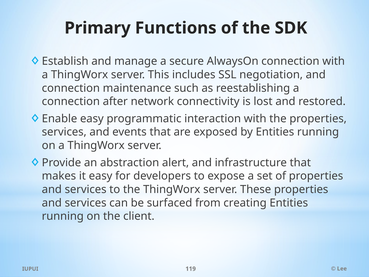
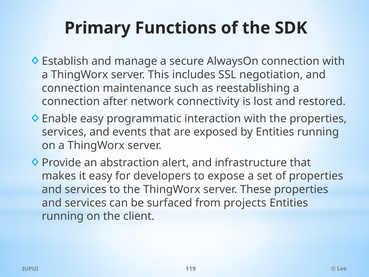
creating: creating -> projects
